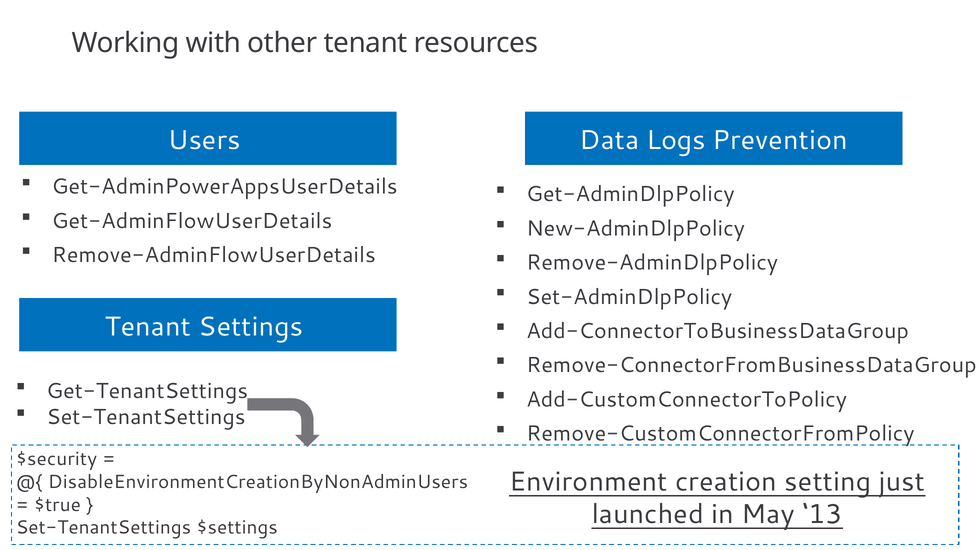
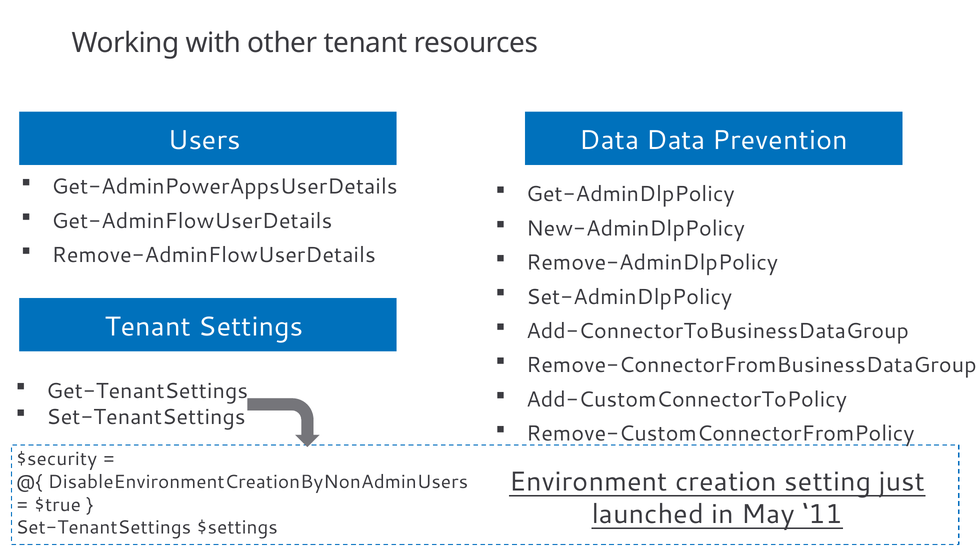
Data Logs: Logs -> Data
13: 13 -> 11
